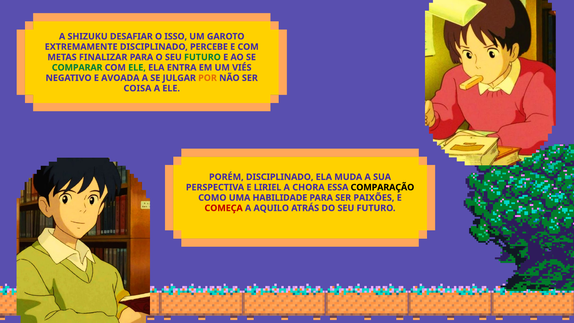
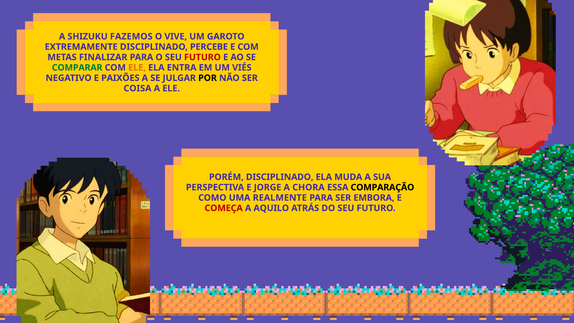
DESAFIAR: DESAFIAR -> FAZEMOS
ISSO: ISSO -> VIVE
FUTURO at (202, 57) colour: green -> red
ELE at (137, 68) colour: green -> orange
AVOADA: AVOADA -> PAIXÕES
POR colour: orange -> black
LIRIEL: LIRIEL -> JORGE
HABILIDADE: HABILIDADE -> REALMENTE
PAIXÕES: PAIXÕES -> EMBORA
